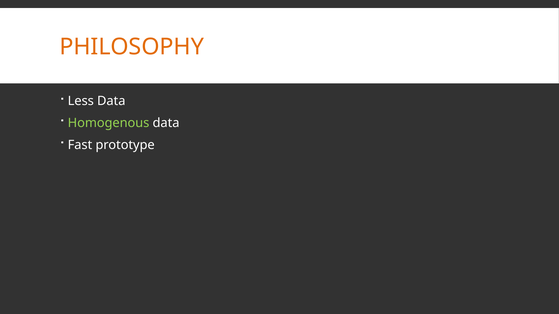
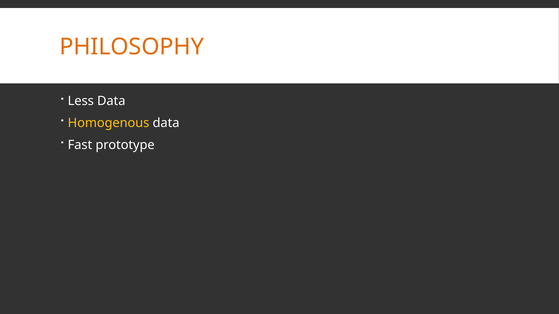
Homogenous colour: light green -> yellow
